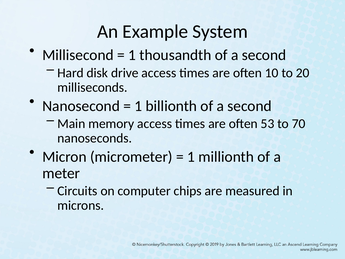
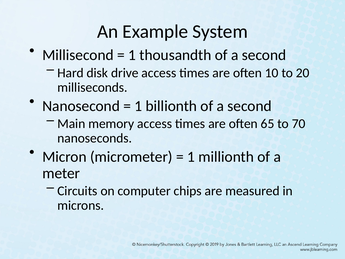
53: 53 -> 65
